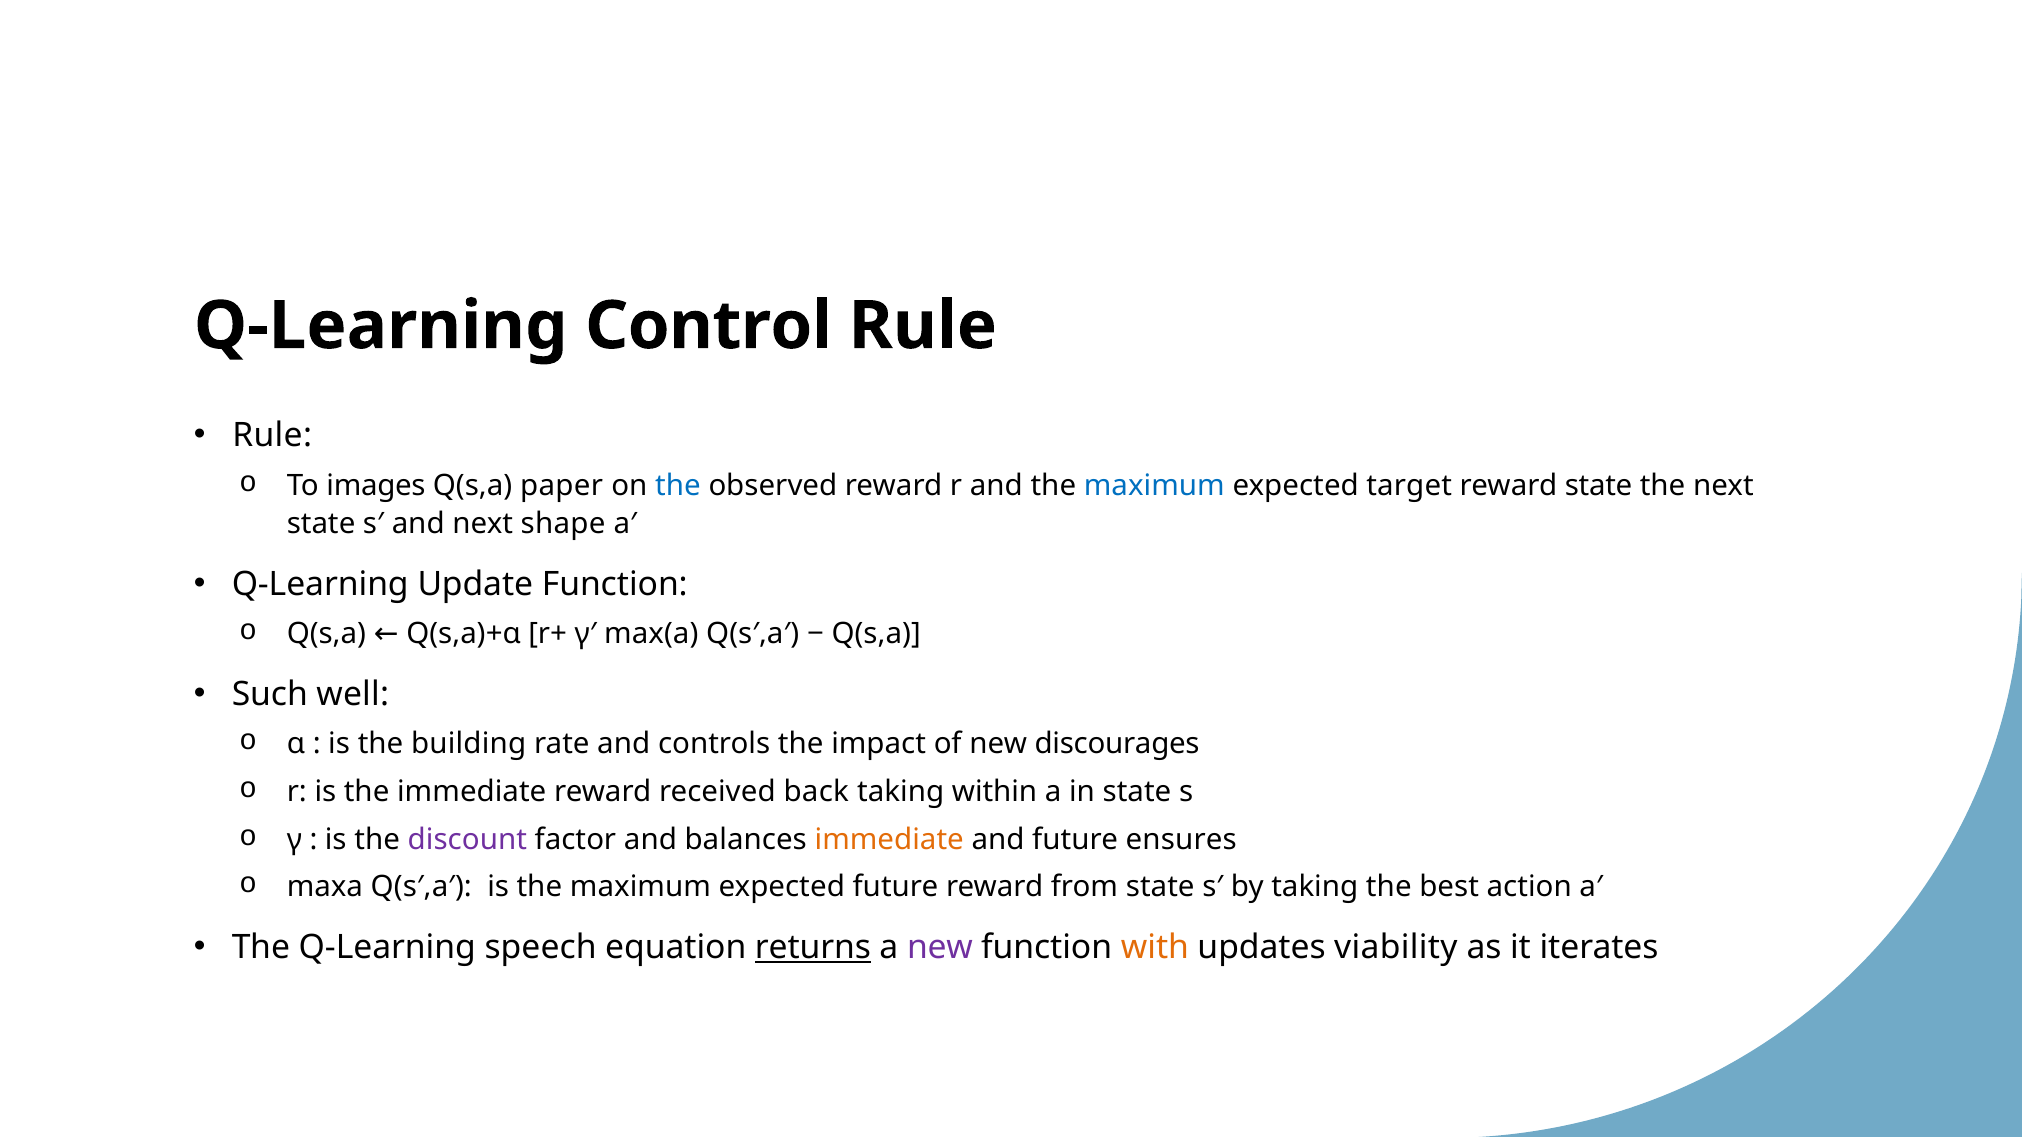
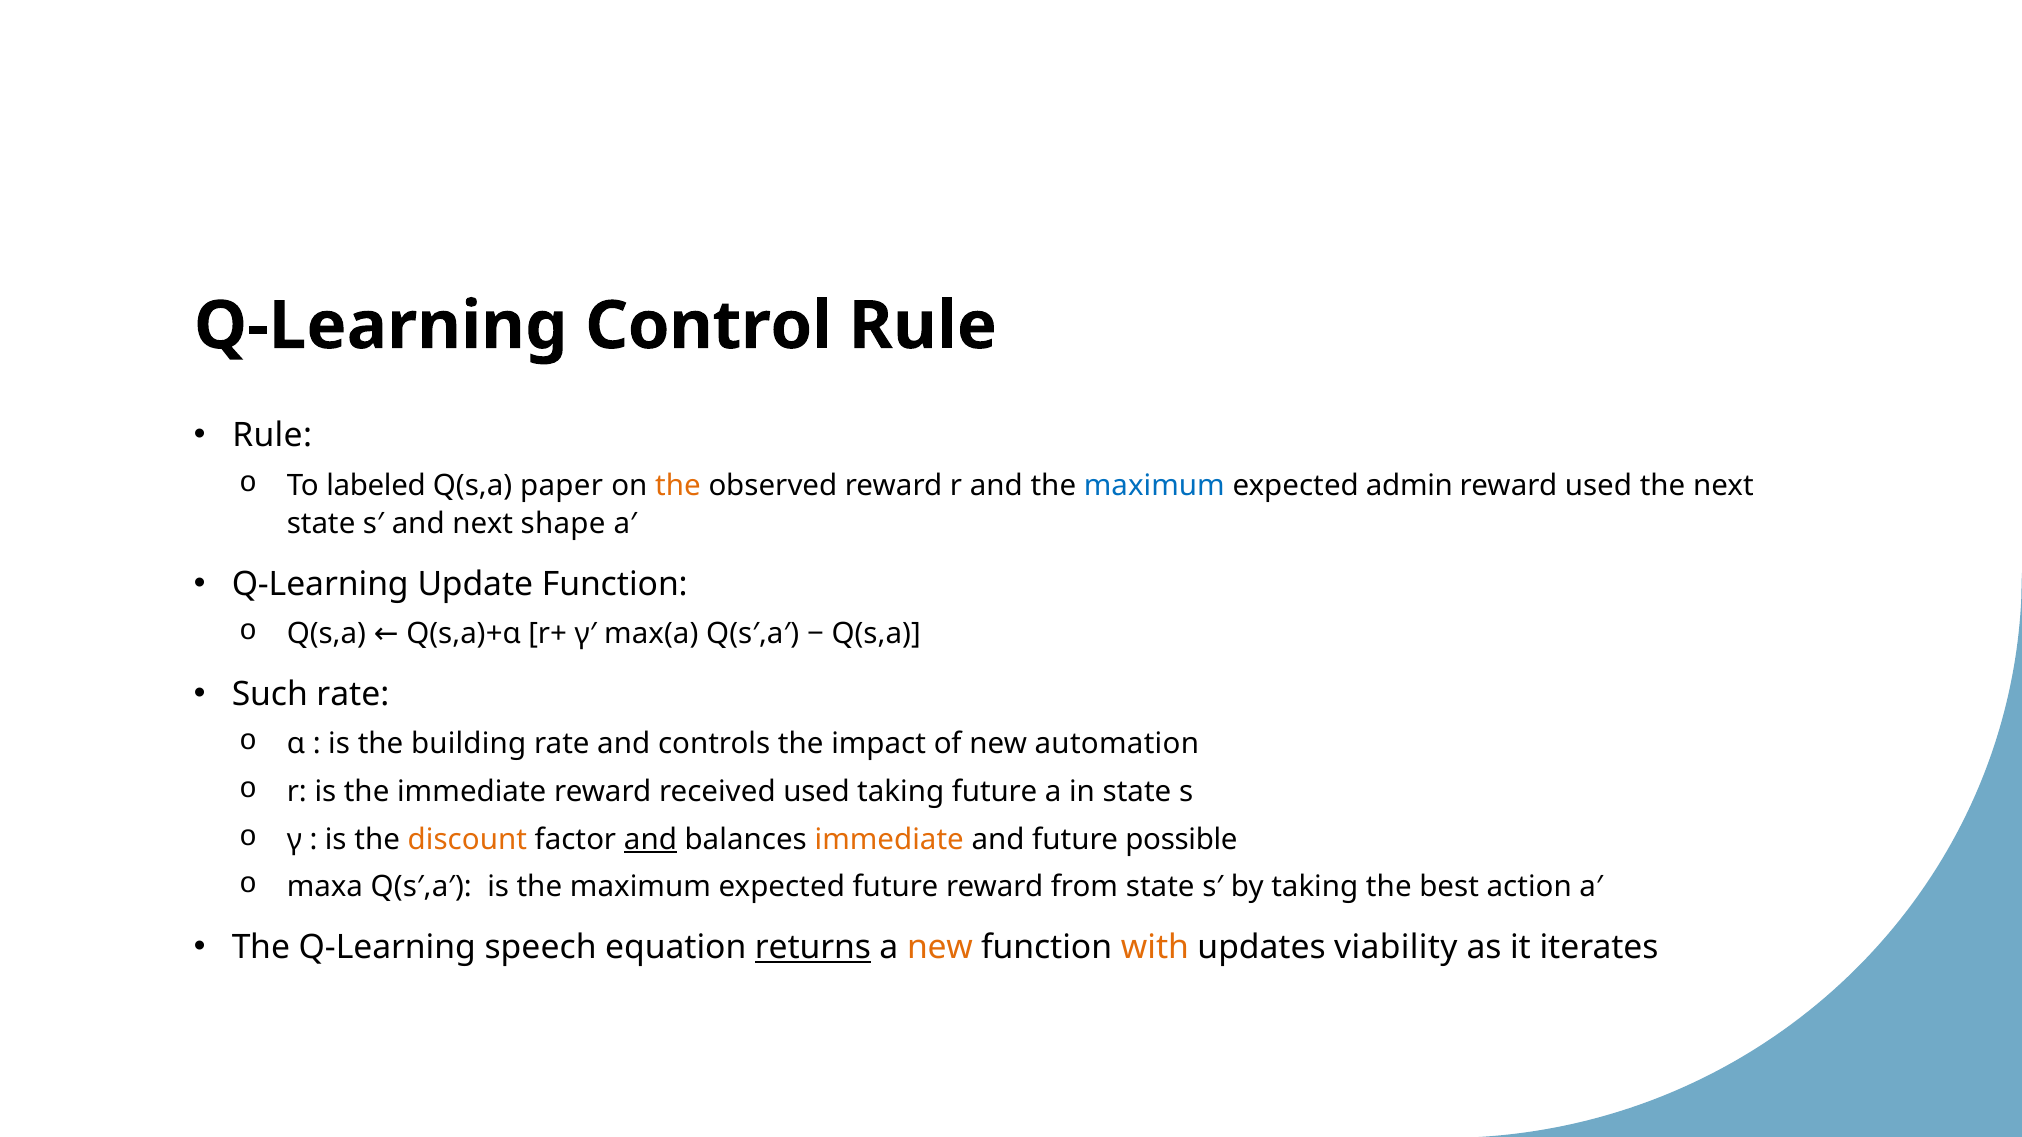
images: images -> labeled
the at (678, 486) colour: blue -> orange
target: target -> admin
reward state: state -> used
Such well: well -> rate
discourages: discourages -> automation
received back: back -> used
taking within: within -> future
discount colour: purple -> orange
and at (650, 840) underline: none -> present
ensures: ensures -> possible
new at (940, 948) colour: purple -> orange
